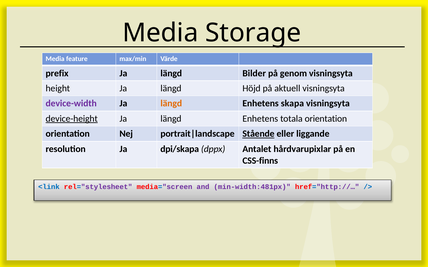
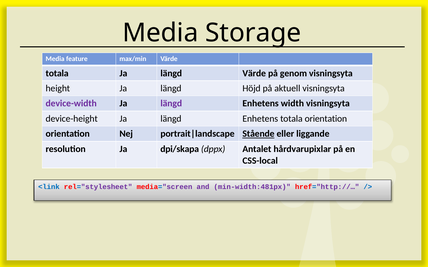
prefix at (57, 73): prefix -> totala
längd Bilder: Bilder -> Värde
längd at (171, 104) colour: orange -> purple
skapa: skapa -> width
device-height underline: present -> none
CSS-finns: CSS-finns -> CSS-local
